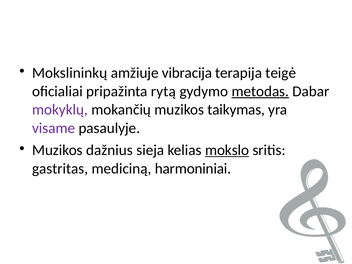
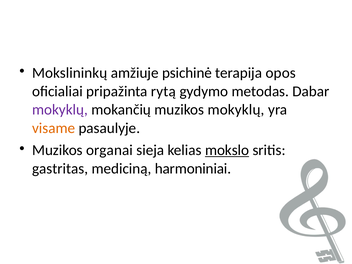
vibracija: vibracija -> psichinė
teigė: teigė -> opos
metodas underline: present -> none
muzikos taikymas: taikymas -> mokyklų
visame colour: purple -> orange
dažnius: dažnius -> organai
